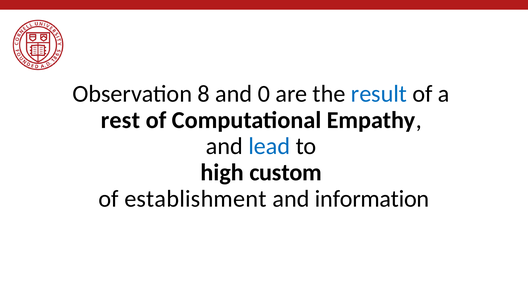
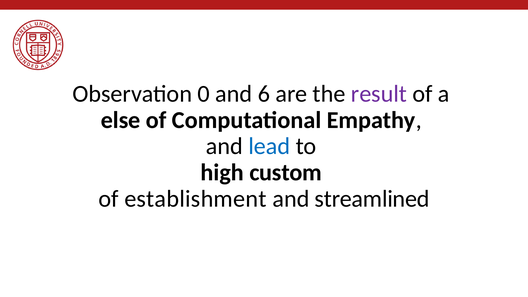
8: 8 -> 0
0: 0 -> 6
result colour: blue -> purple
rest: rest -> else
information: information -> streamlined
